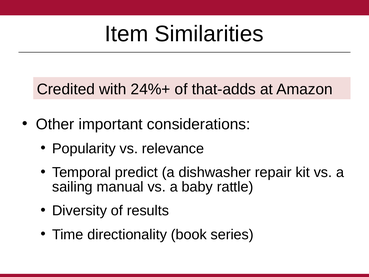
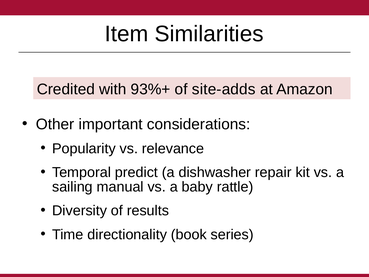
24%+: 24%+ -> 93%+
that-adds: that-adds -> site-adds
